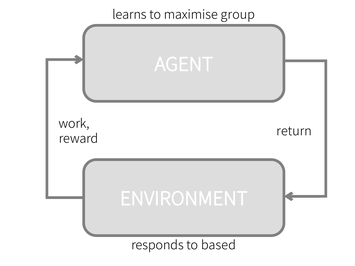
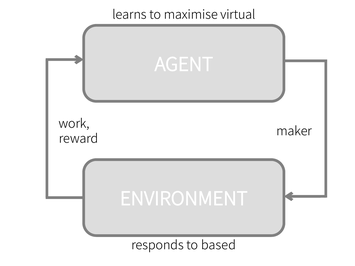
group: group -> virtual
return: return -> maker
